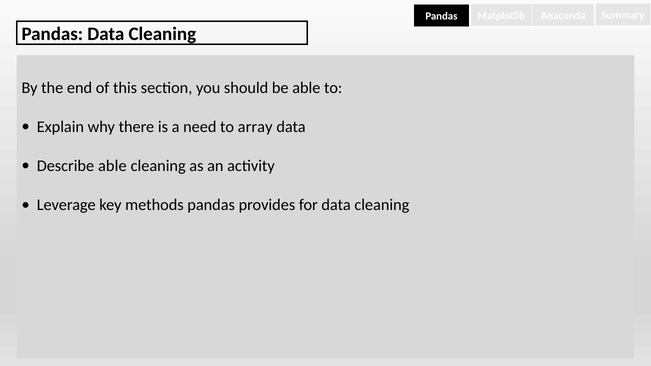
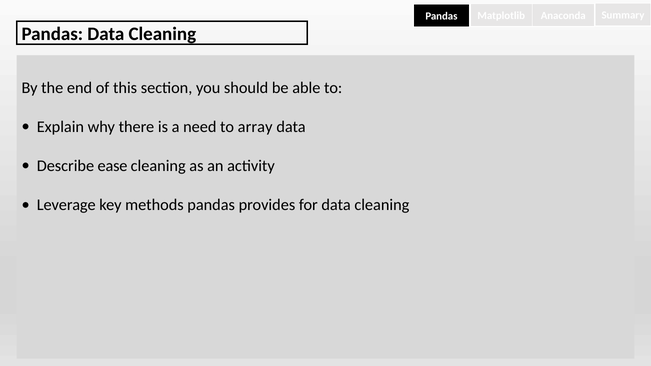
Describe able: able -> ease
